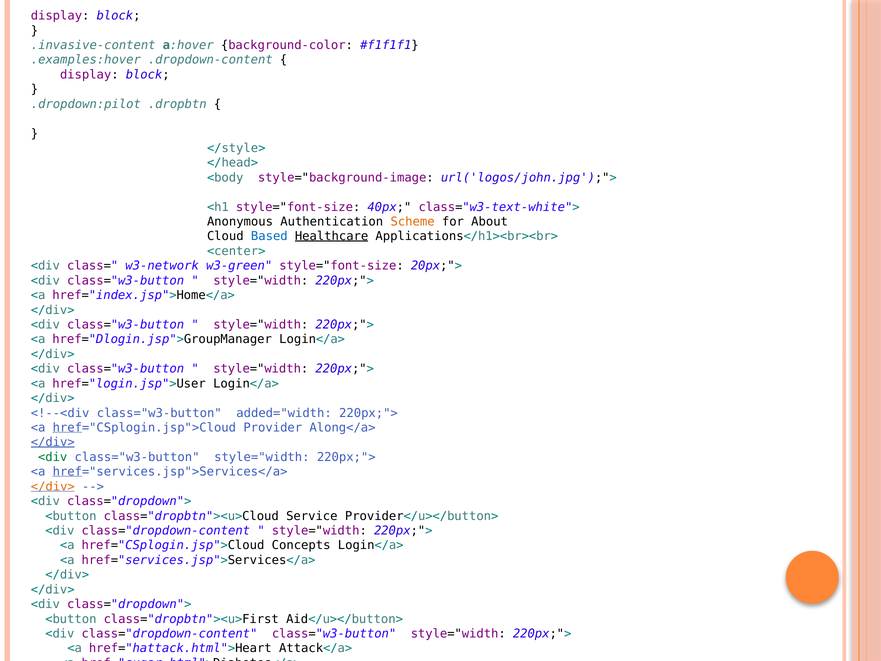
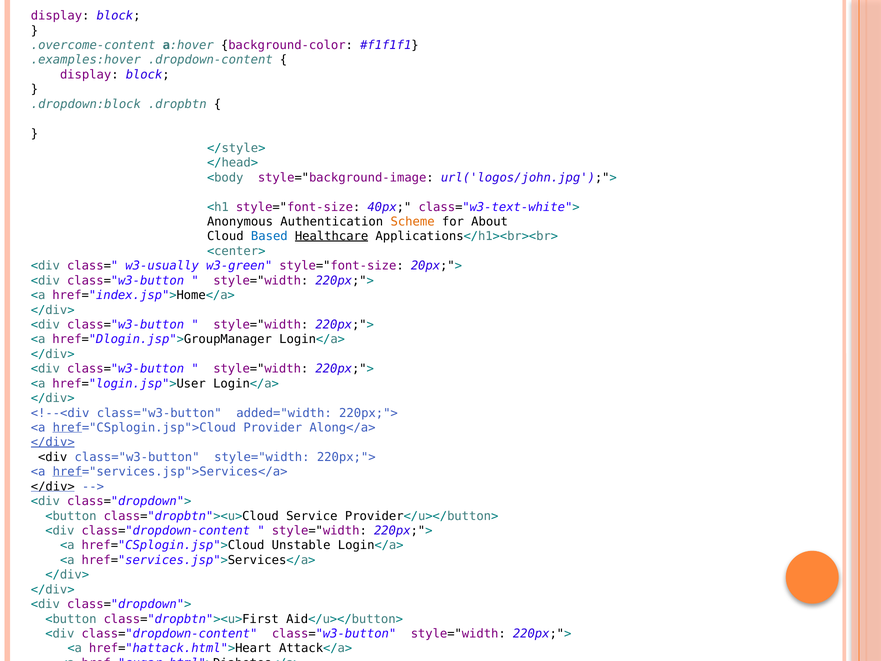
.invasive-content: .invasive-content -> .overcome-content
.dropdown:pilot: .dropdown:pilot -> .dropdown:block
w3-network: w3-network -> w3-usually
<div at (53, 457) colour: green -> black
</div> at (53, 486) colour: orange -> black
Concepts: Concepts -> Unstable
